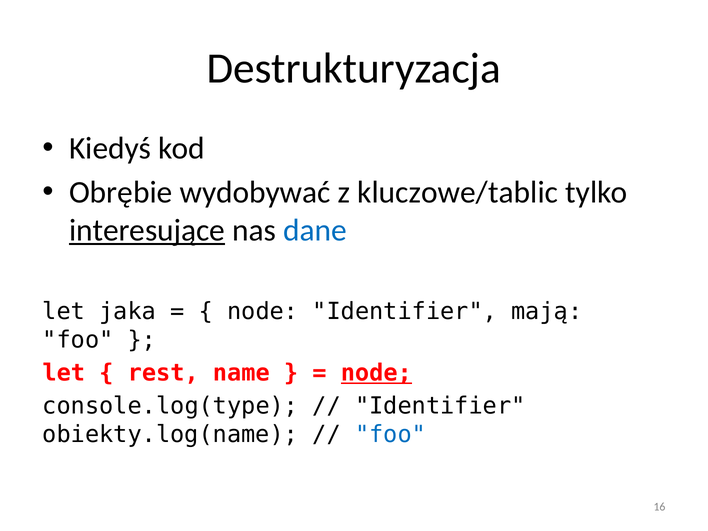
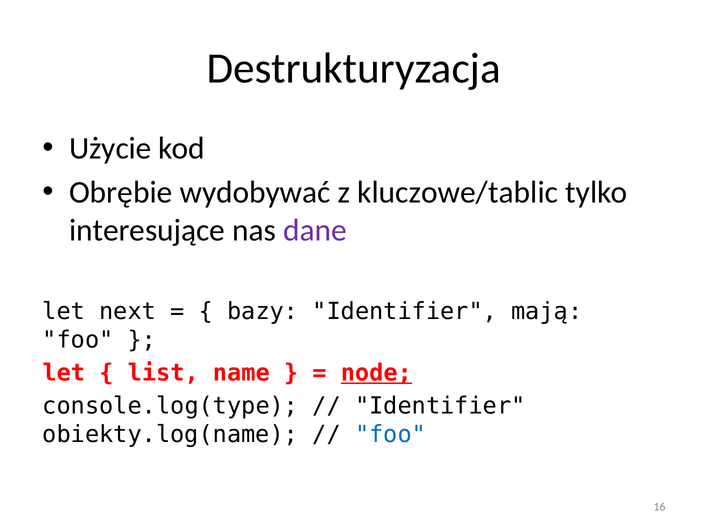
Kiedyś: Kiedyś -> Użycie
interesujące underline: present -> none
dane colour: blue -> purple
jaka: jaka -> next
node at (263, 312): node -> bazy
rest: rest -> list
